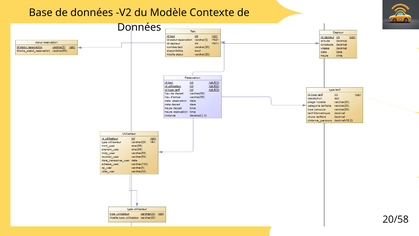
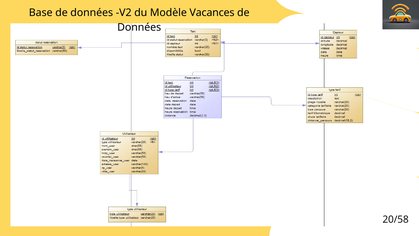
Contexte: Contexte -> Vacances
